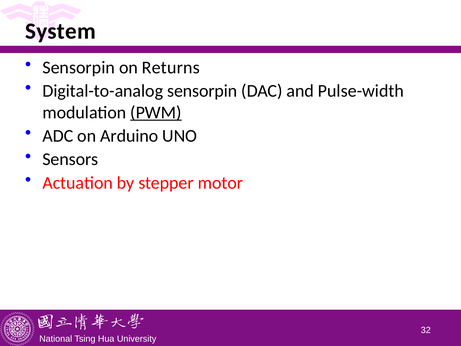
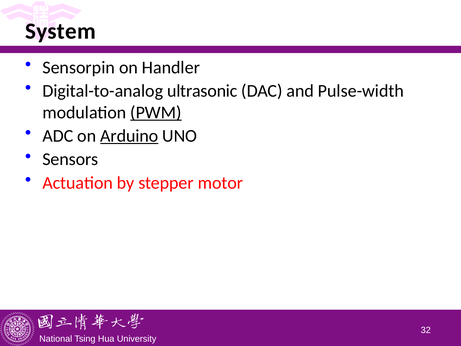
Returns: Returns -> Handler
Digital-to-analog sensorpin: sensorpin -> ultrasonic
Arduino underline: none -> present
